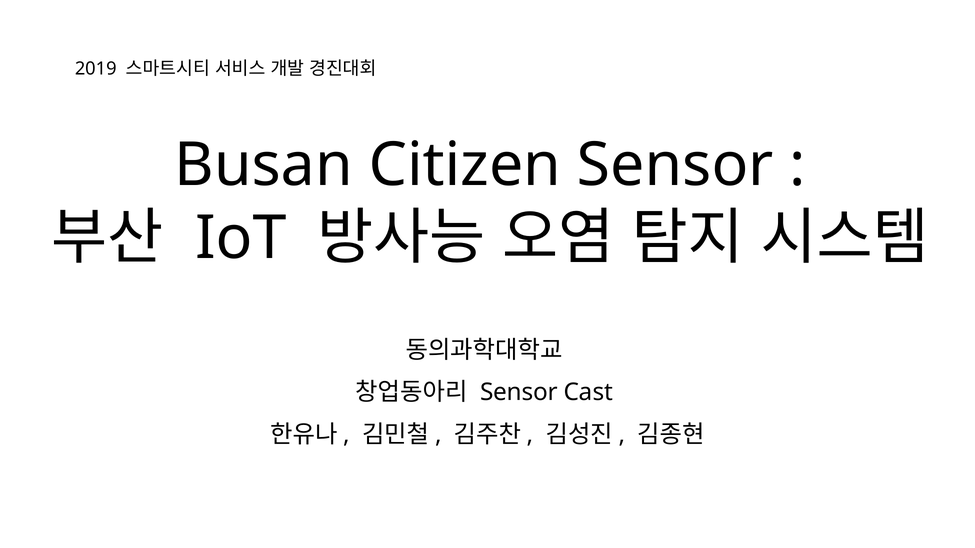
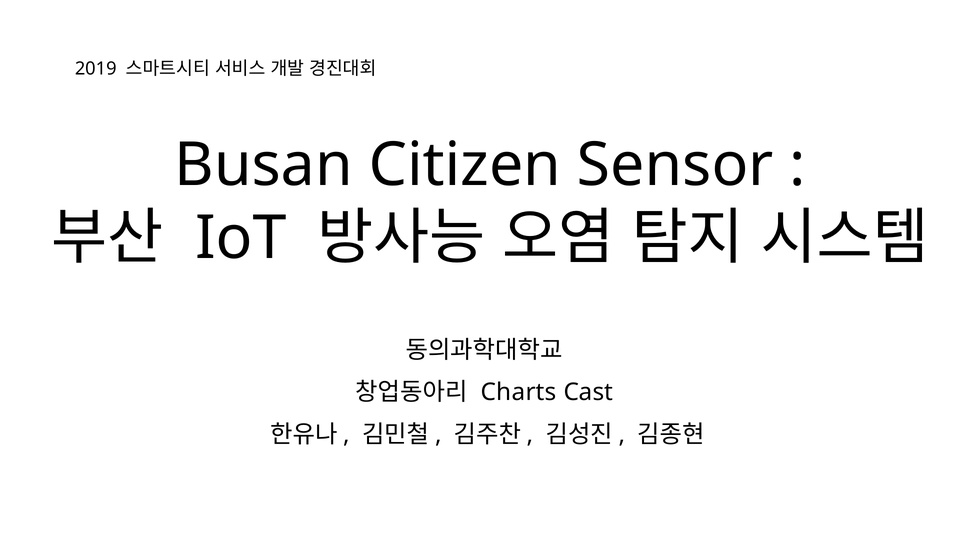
Sensor at (519, 393): Sensor -> Charts
